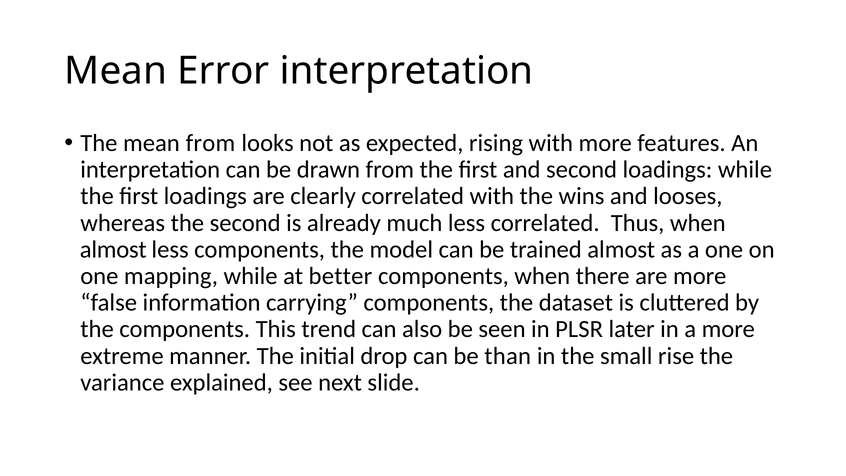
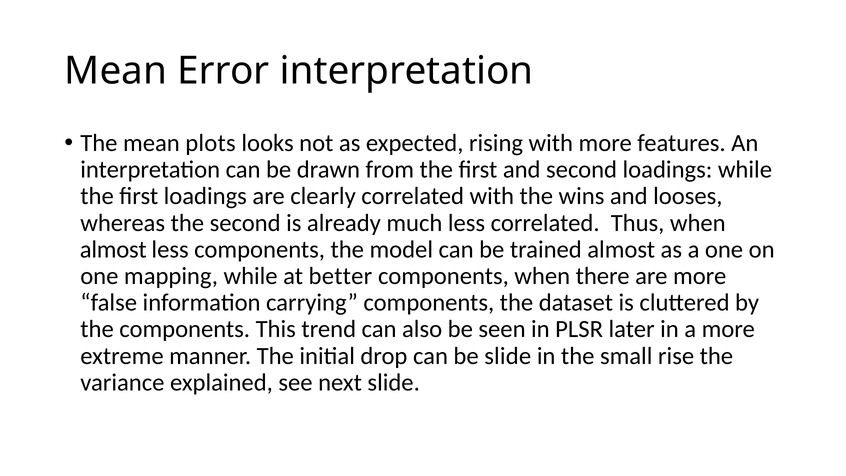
mean from: from -> plots
be than: than -> slide
